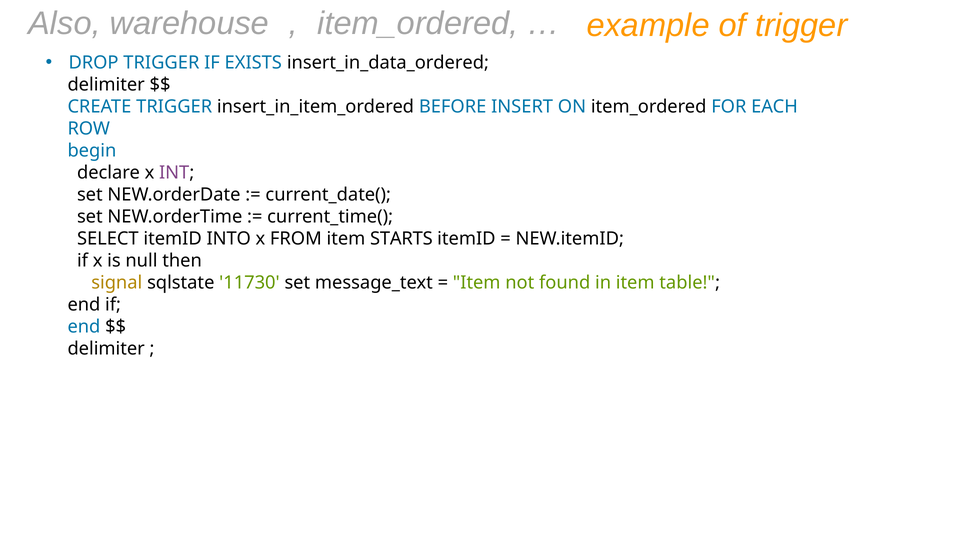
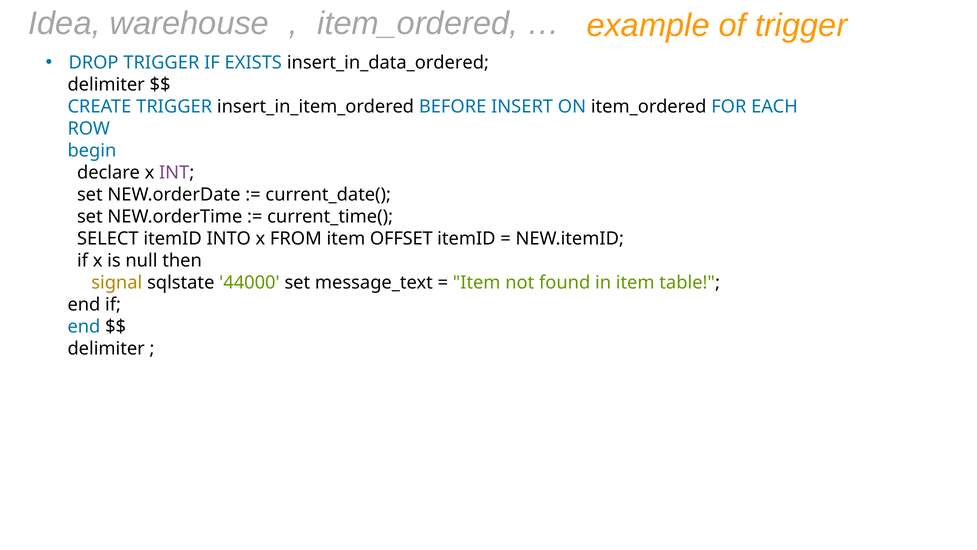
Also: Also -> Idea
STARTS: STARTS -> OFFSET
11730: 11730 -> 44000
